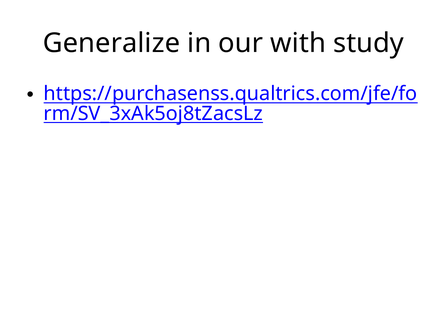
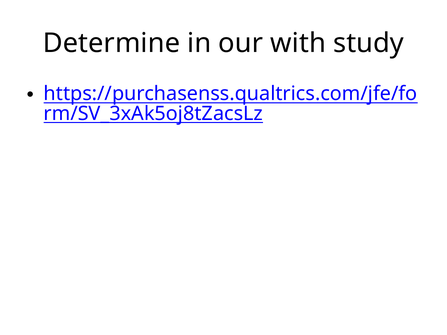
Generalize: Generalize -> Determine
